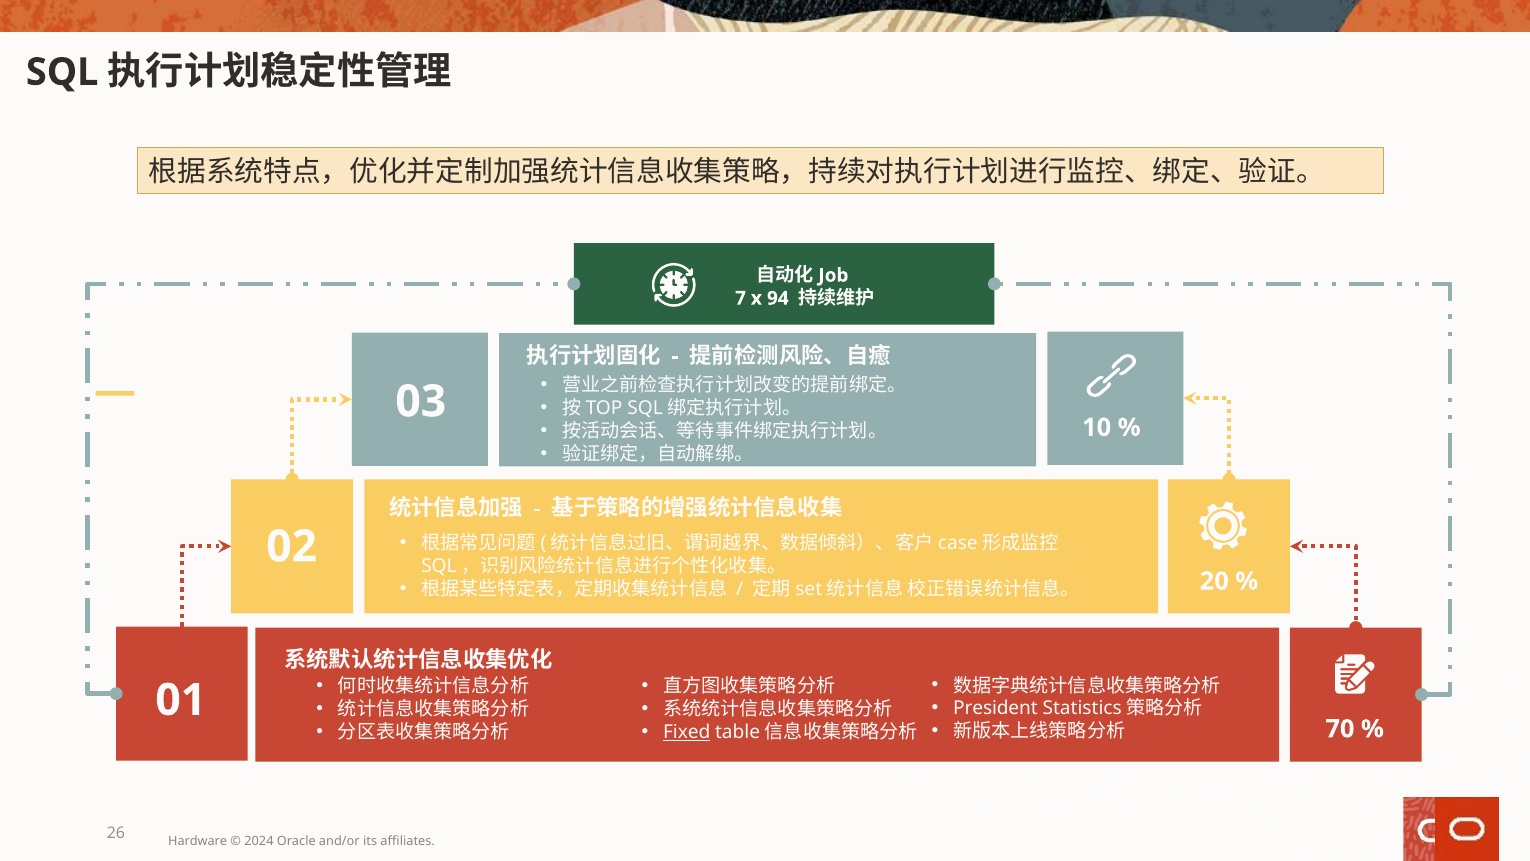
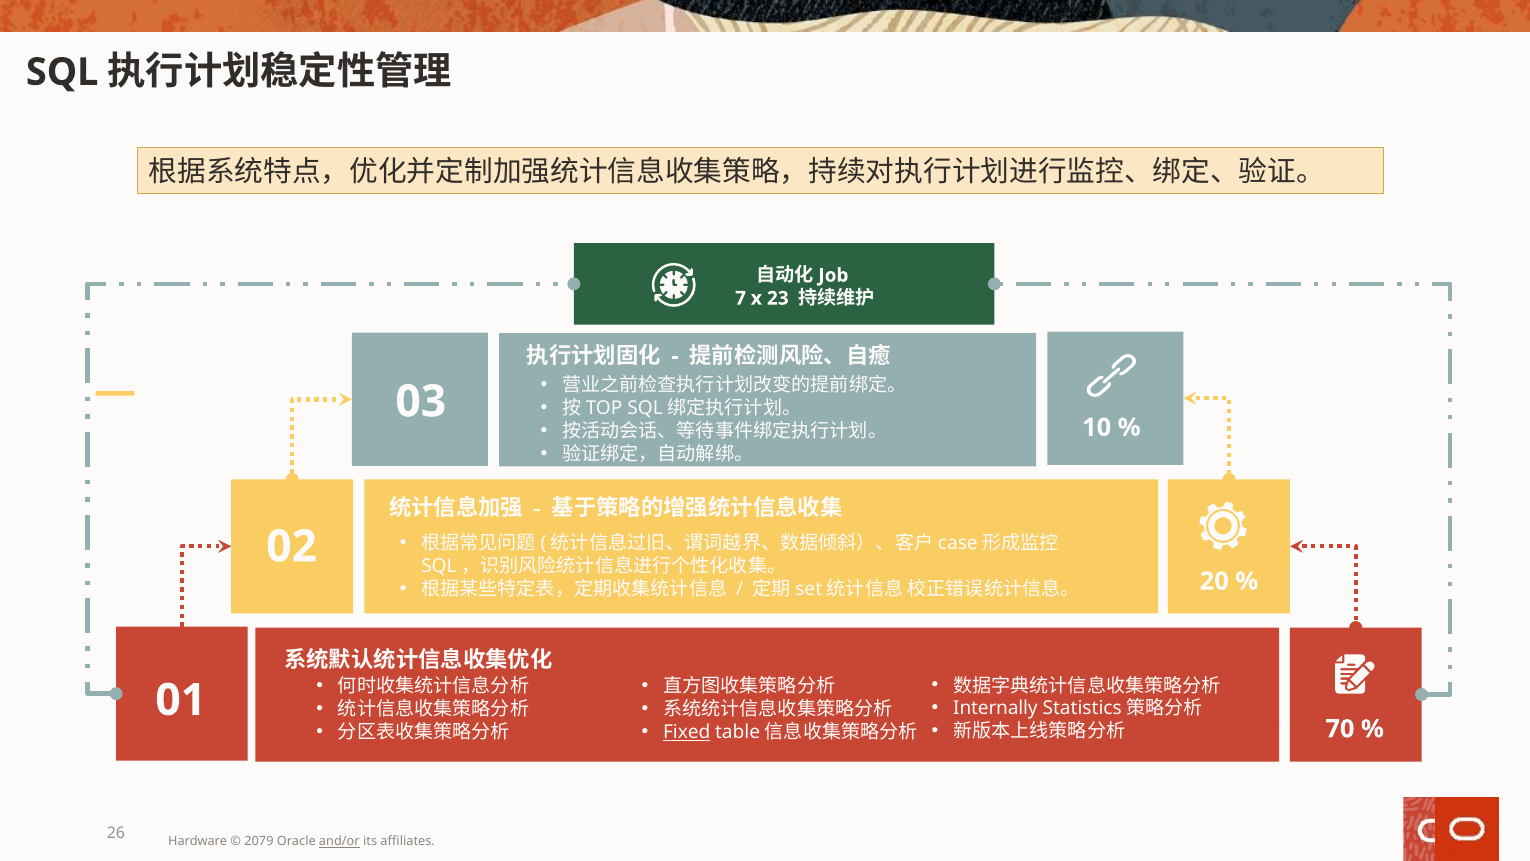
94: 94 -> 23
President: President -> Internally
2024: 2024 -> 2079
and/or underline: none -> present
